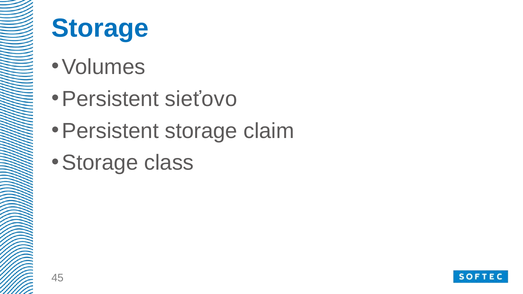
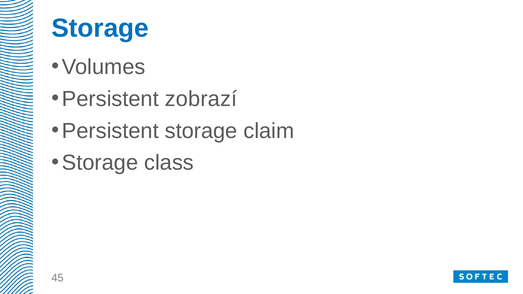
sieťovo: sieťovo -> zobrazí
